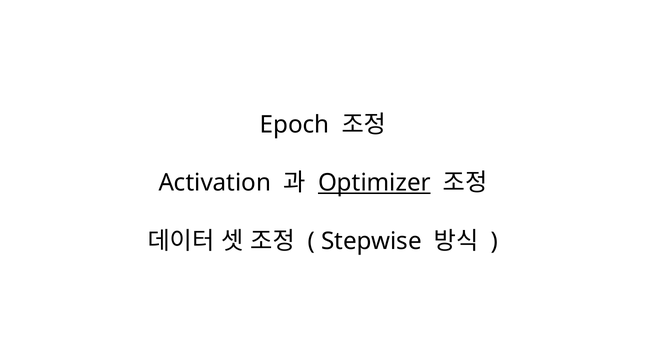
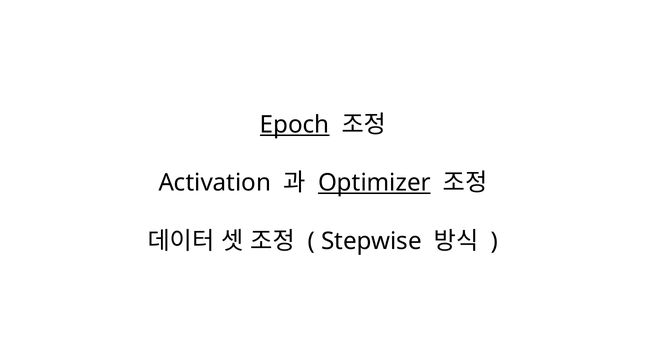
Epoch underline: none -> present
